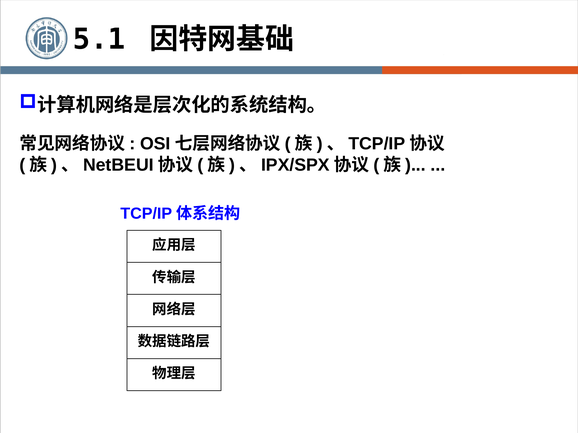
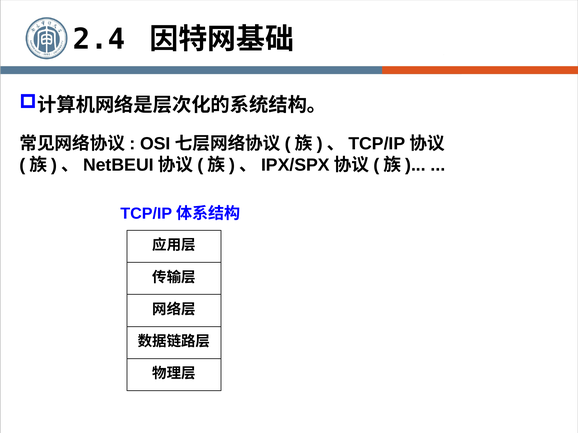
5.1: 5.1 -> 2.4
